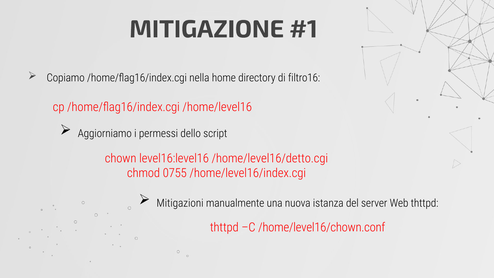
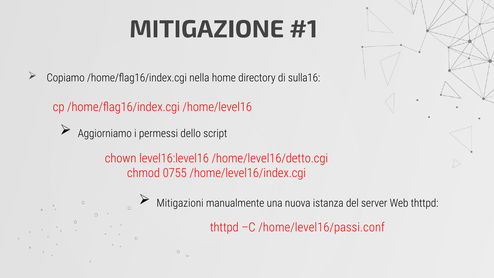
filtro16: filtro16 -> sulla16
/home/level16/chown.conf: /home/level16/chown.conf -> /home/level16/passi.conf
